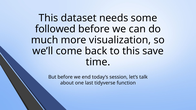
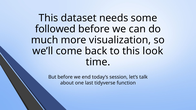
save: save -> look
